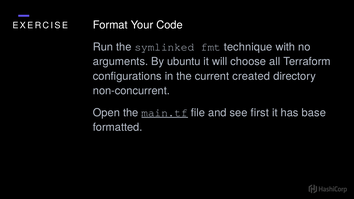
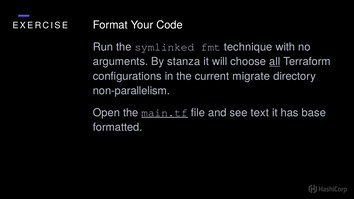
ubuntu: ubuntu -> stanza
all underline: none -> present
created: created -> migrate
non-concurrent: non-concurrent -> non-parallelism
first: first -> text
